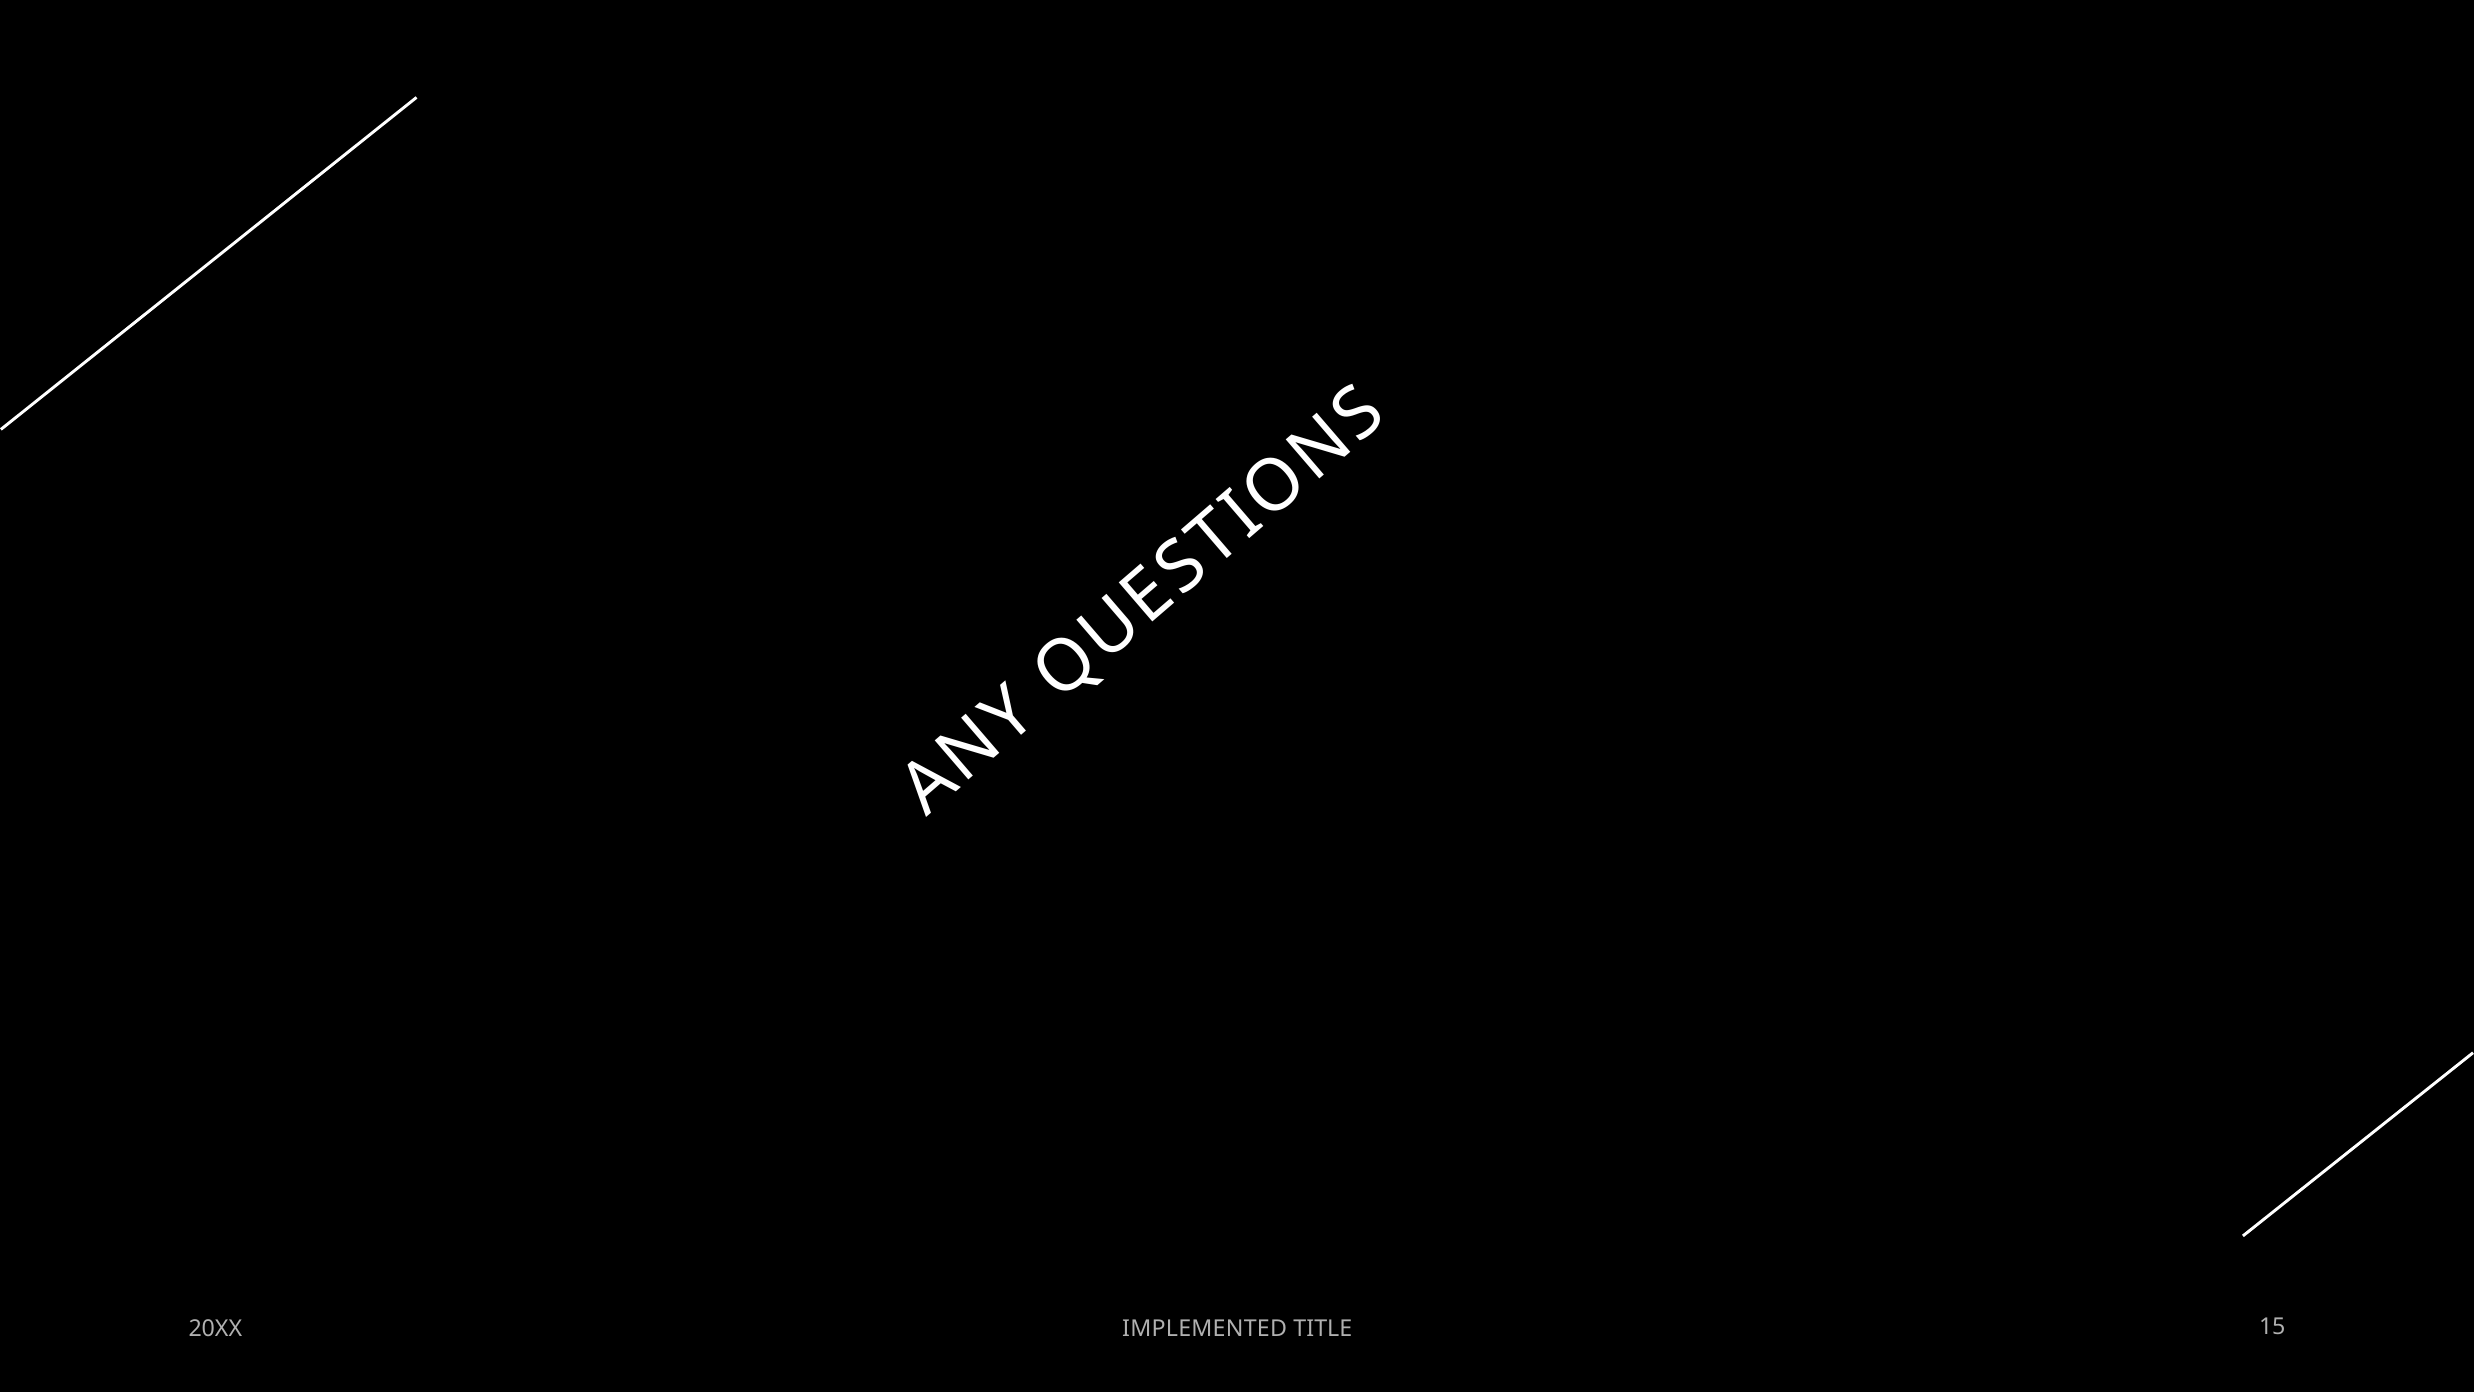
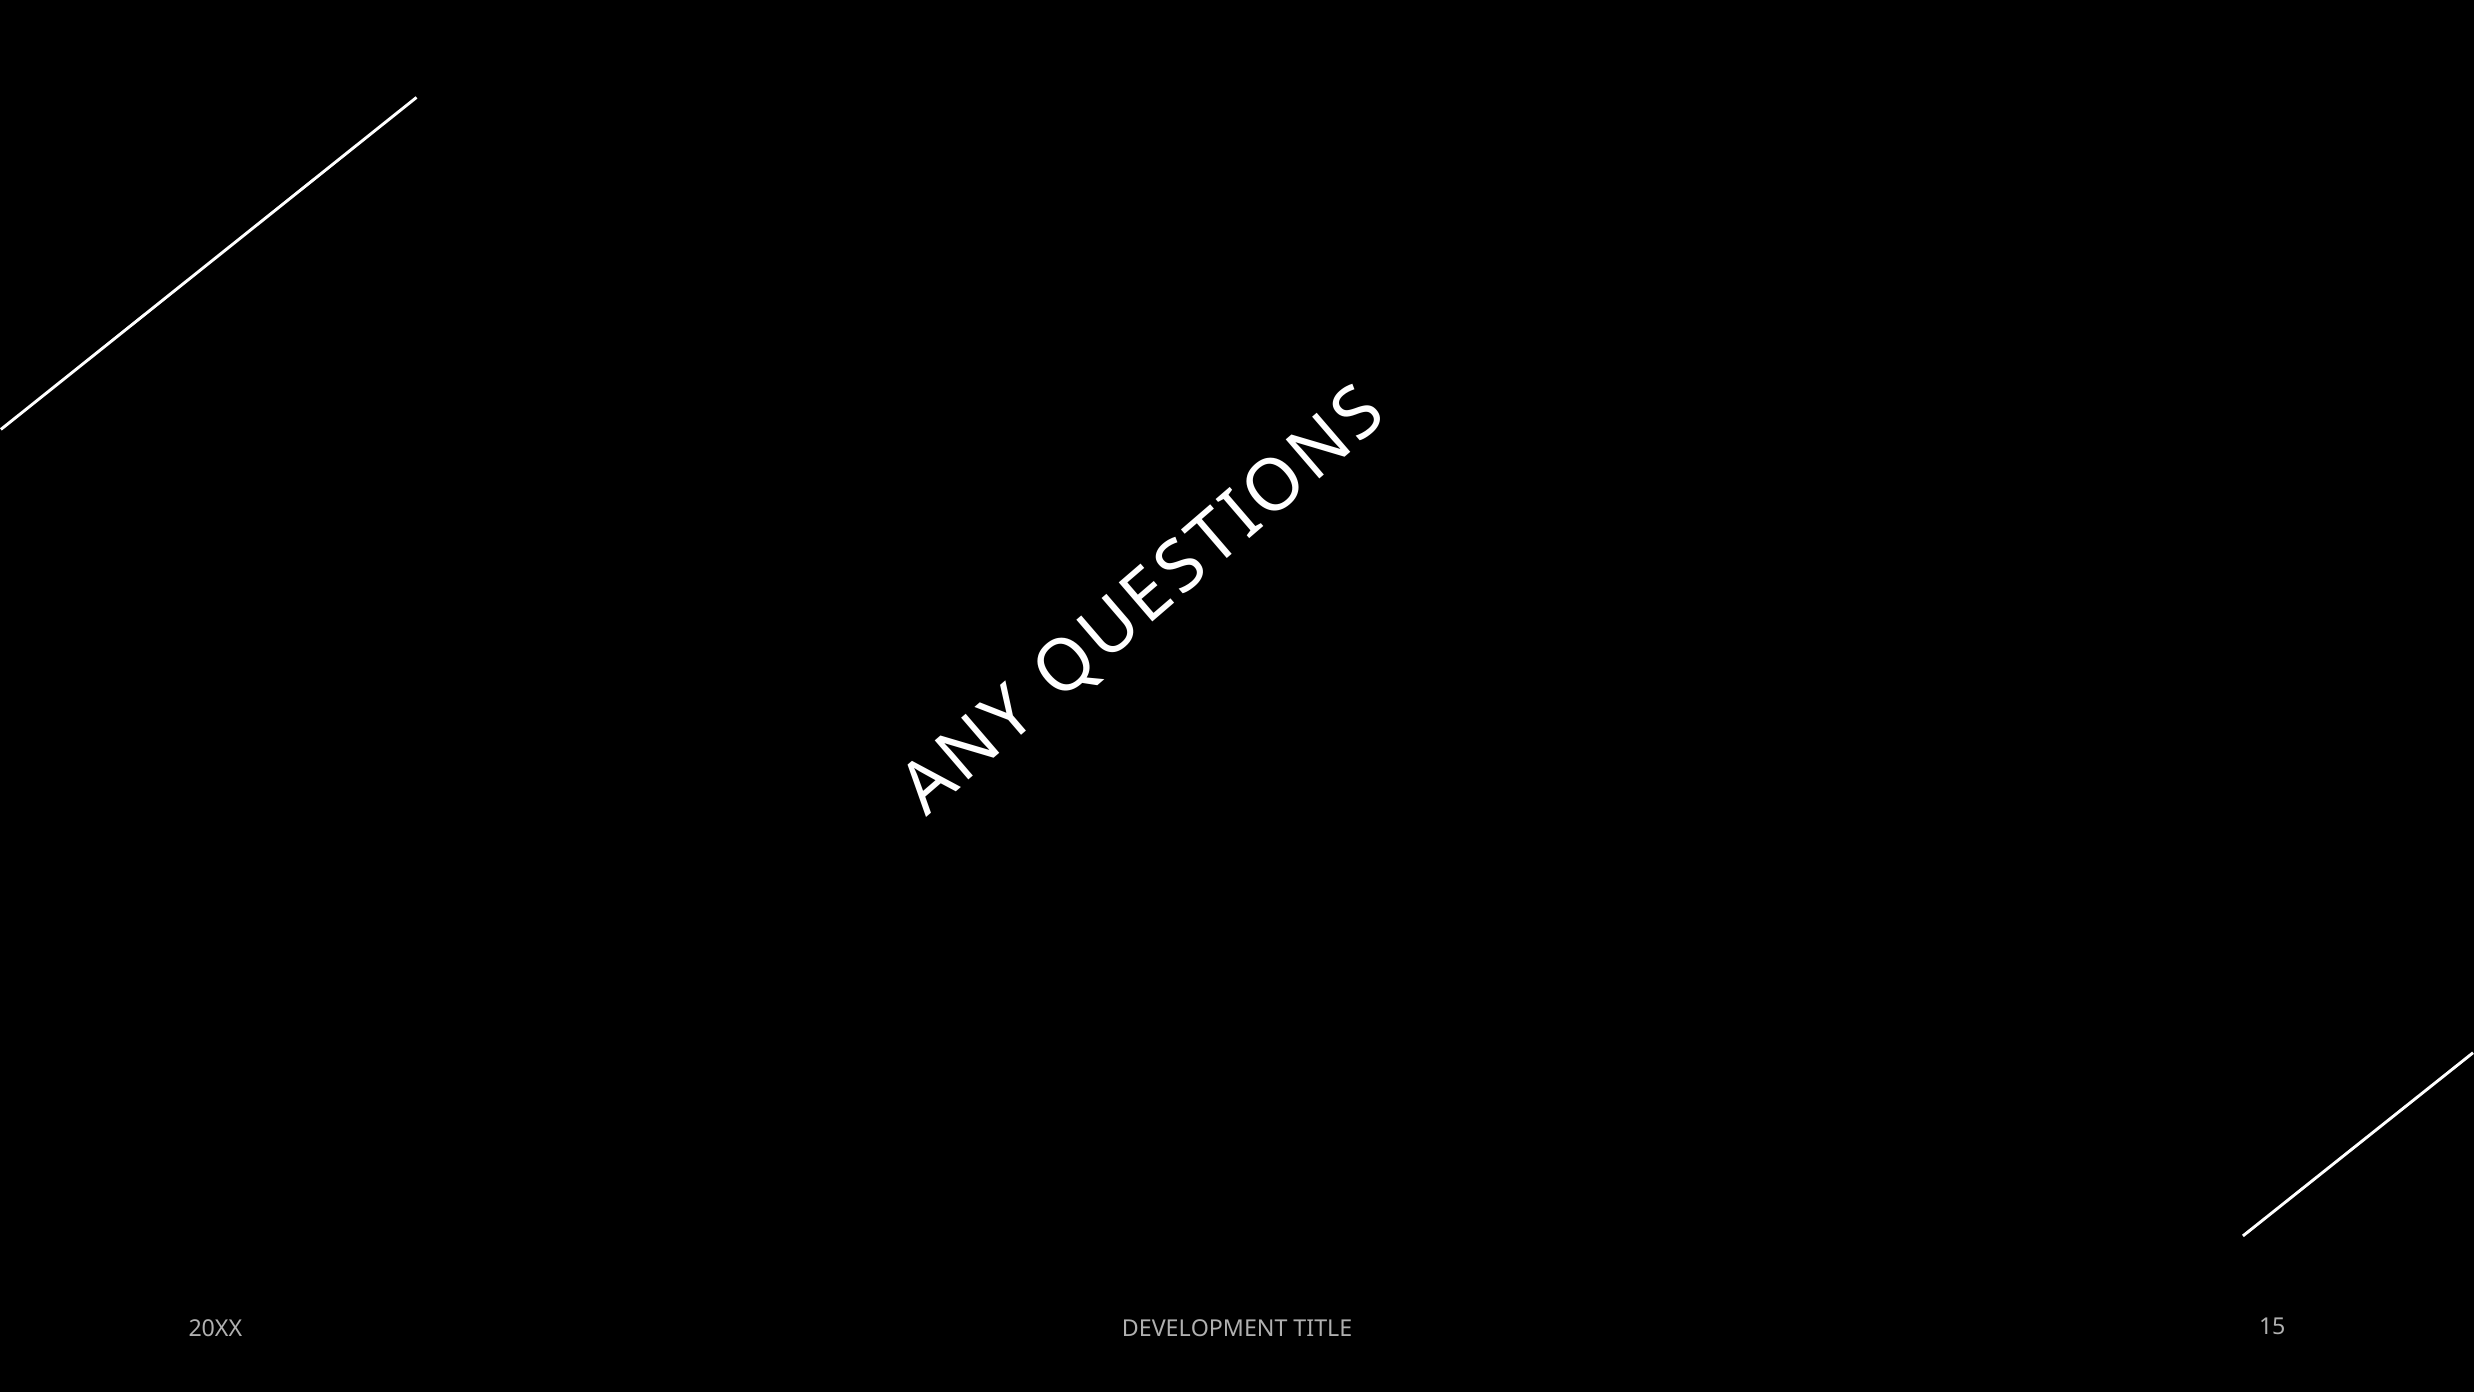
IMPLEMENTED: IMPLEMENTED -> DEVELOPMENT
